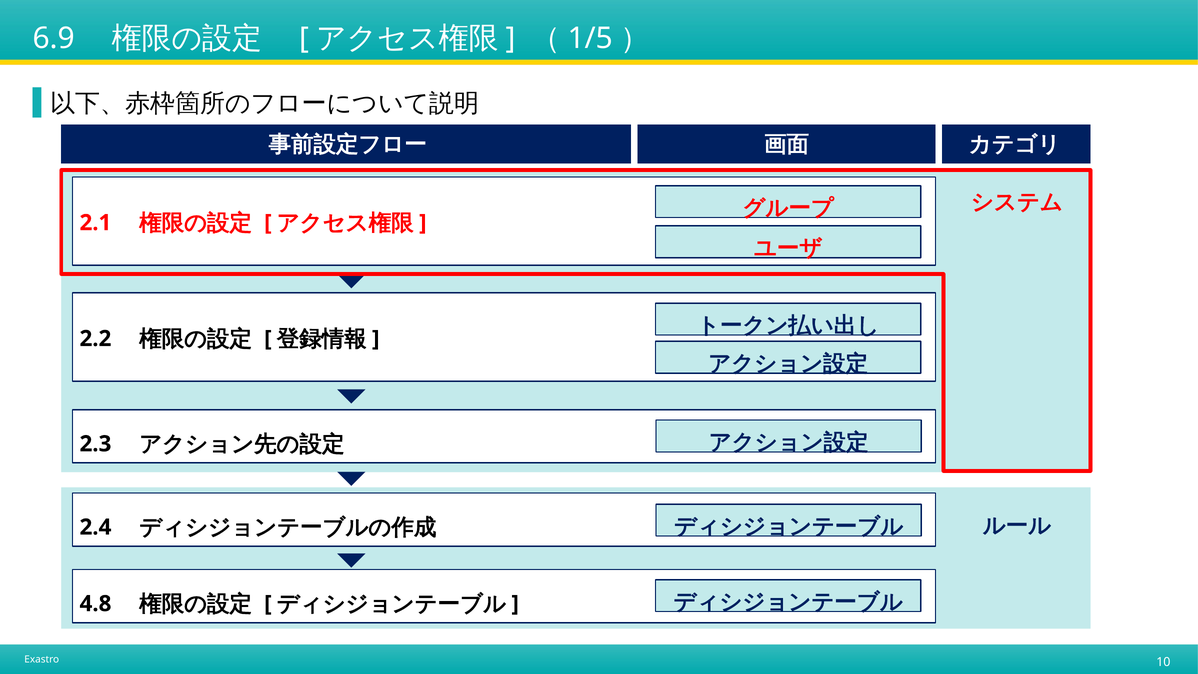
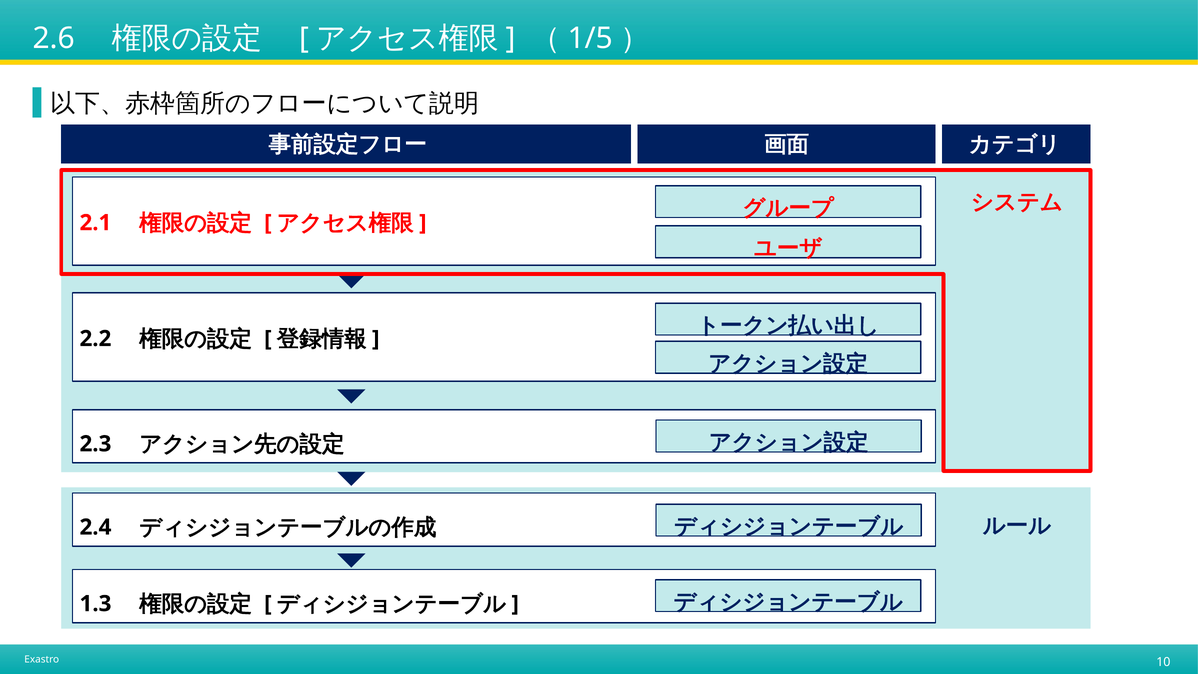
6.9: 6.9 -> 2.6
4.8: 4.8 -> 1.3
